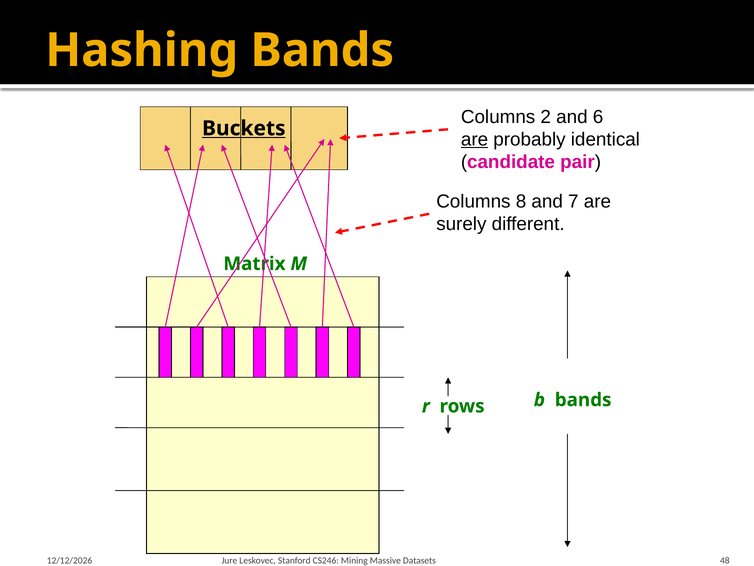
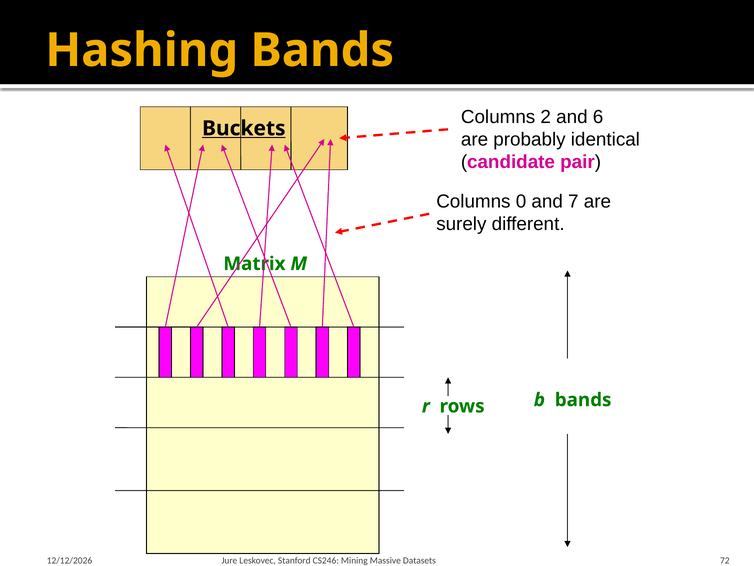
are at (475, 139) underline: present -> none
8: 8 -> 0
48: 48 -> 72
